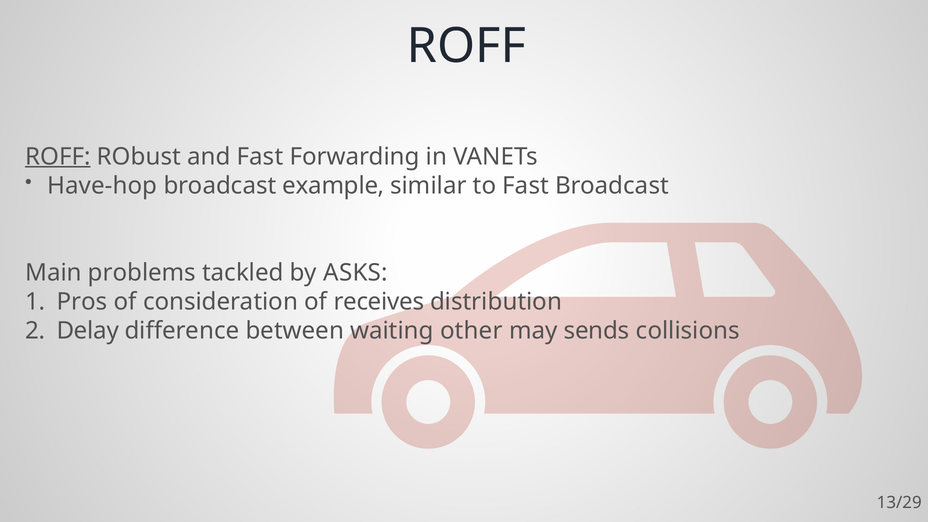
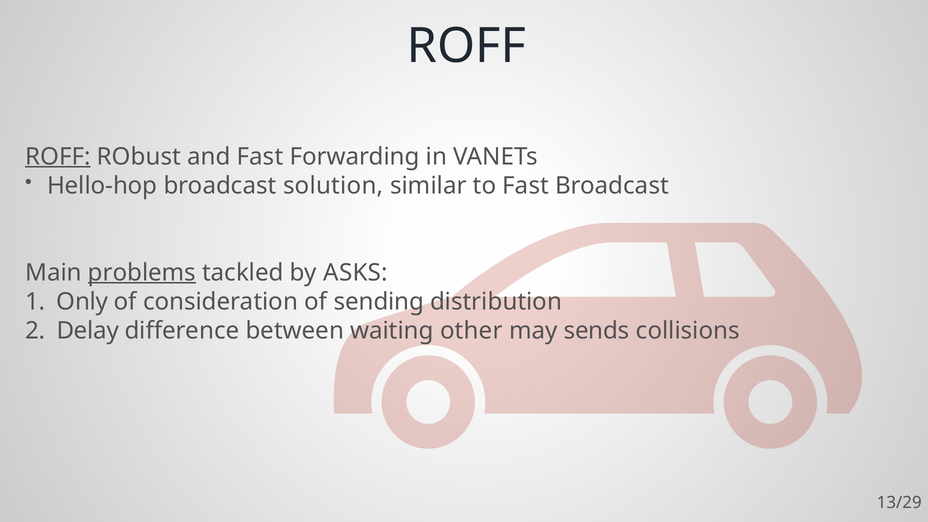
Have-hop: Have-hop -> Hello-hop
example: example -> solution
problems underline: none -> present
Pros: Pros -> Only
receives: receives -> sending
